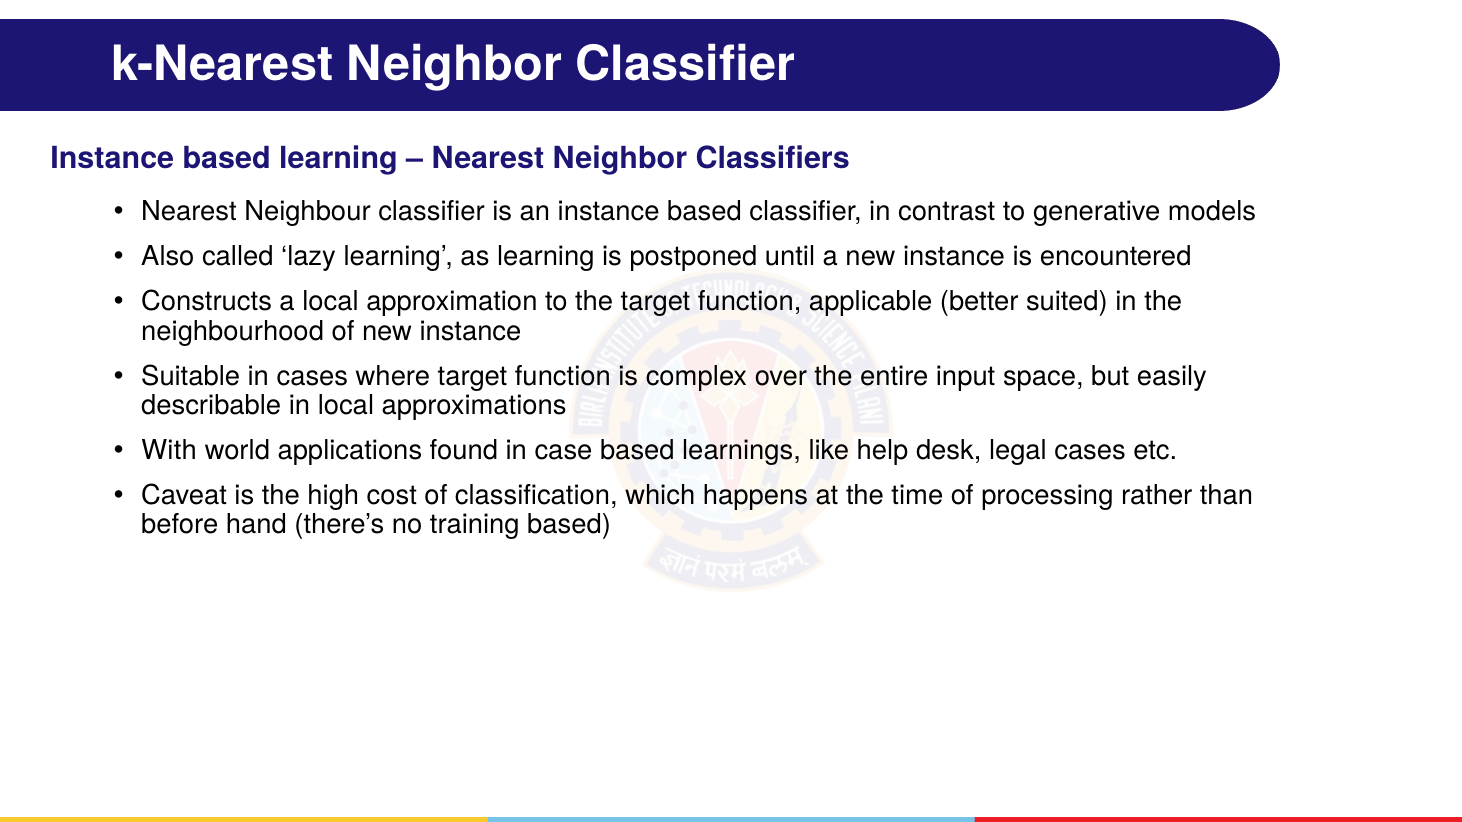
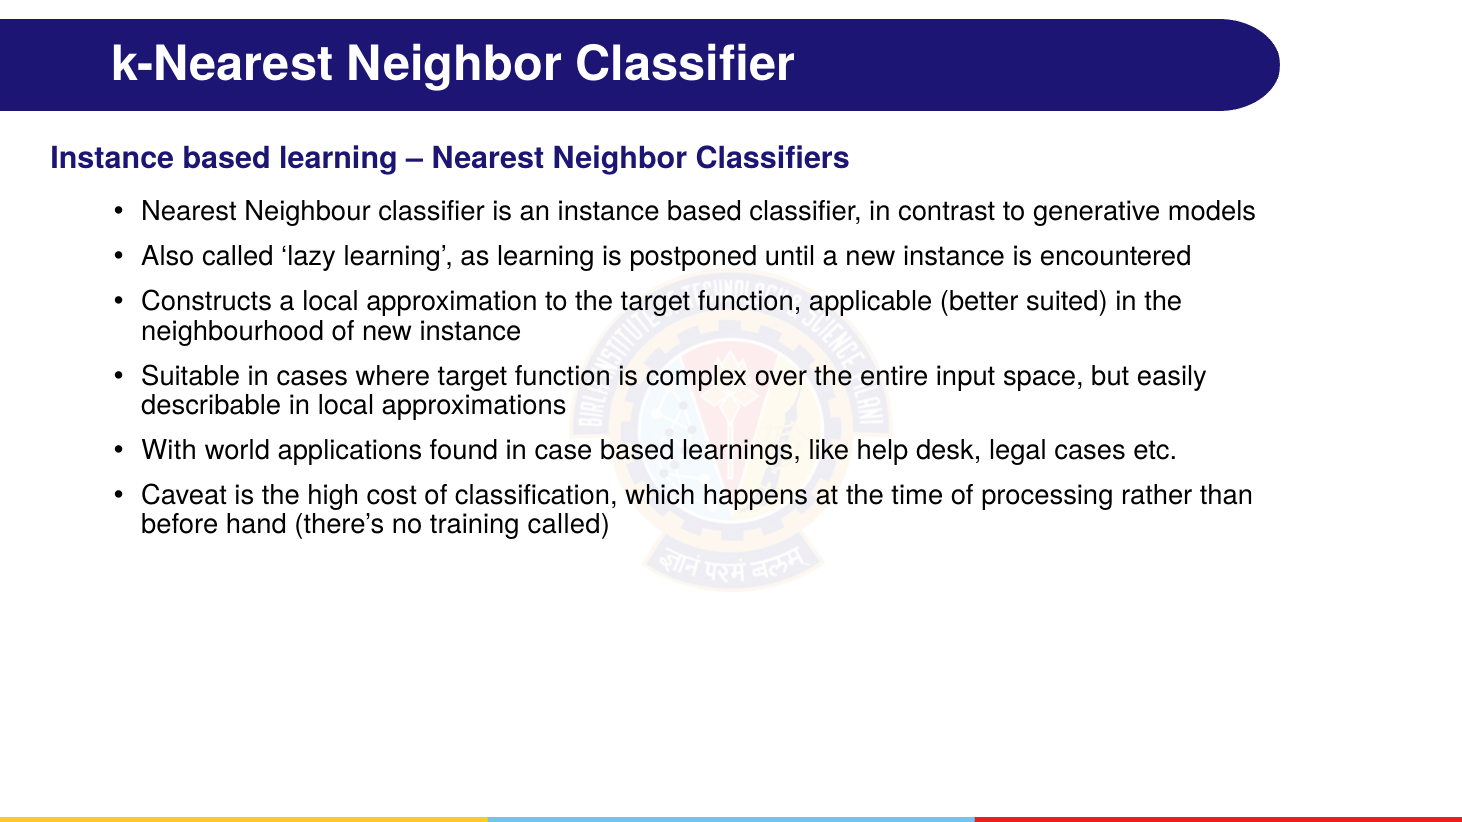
training based: based -> called
